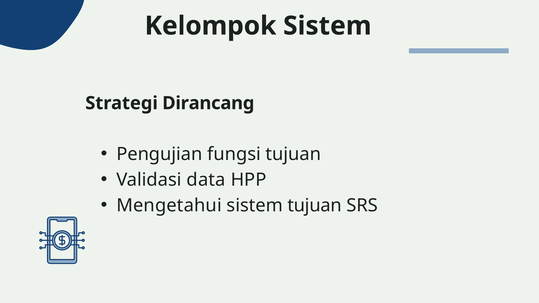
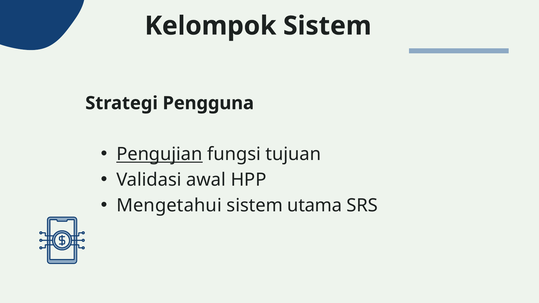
Dirancang: Dirancang -> Pengguna
Pengujian underline: none -> present
data: data -> awal
sistem tujuan: tujuan -> utama
